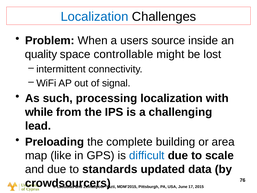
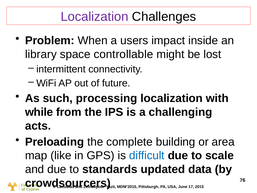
Localization at (95, 17) colour: blue -> purple
source: source -> impact
quality: quality -> library
signal: signal -> future
lead: lead -> acts
